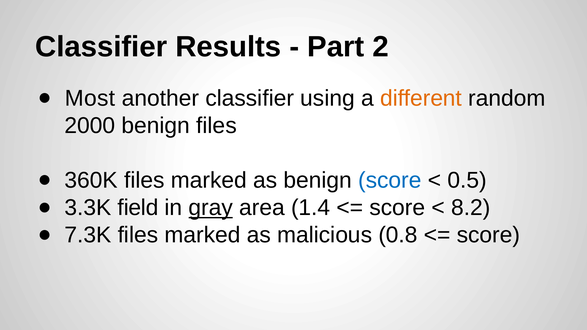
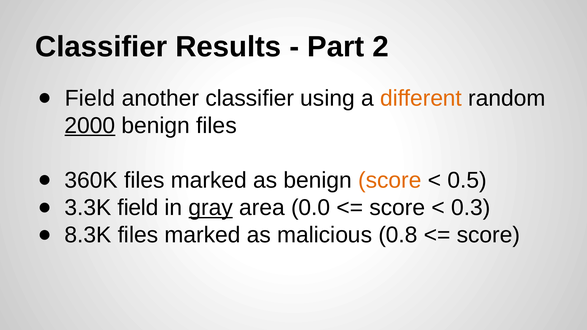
Most at (90, 98): Most -> Field
2000 underline: none -> present
score at (390, 180) colour: blue -> orange
1.4: 1.4 -> 0.0
8.2: 8.2 -> 0.3
7.3K: 7.3K -> 8.3K
